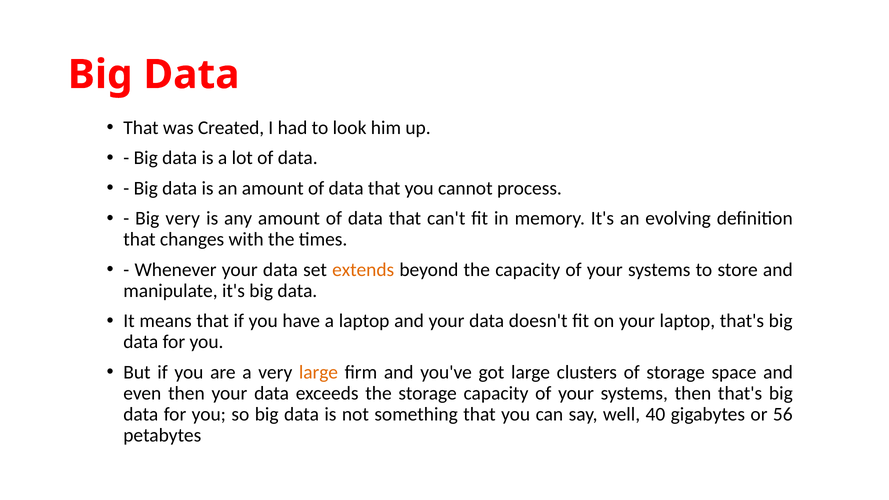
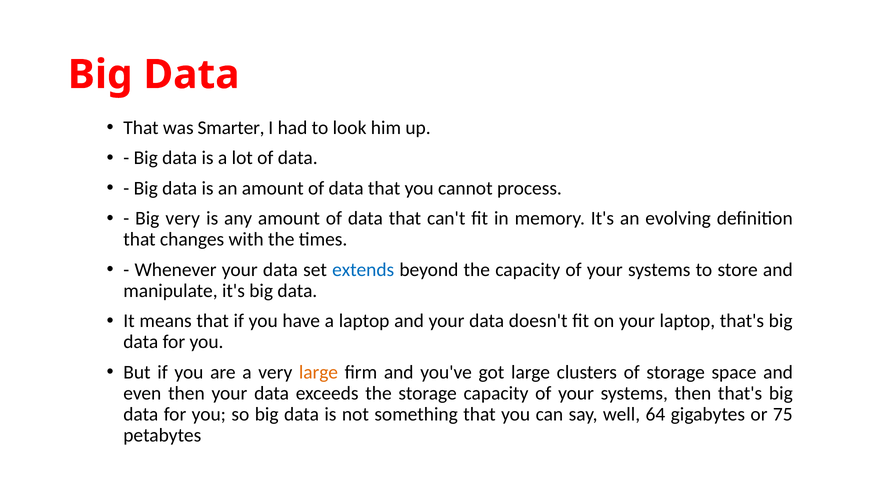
Created: Created -> Smarter
extends colour: orange -> blue
40: 40 -> 64
56: 56 -> 75
